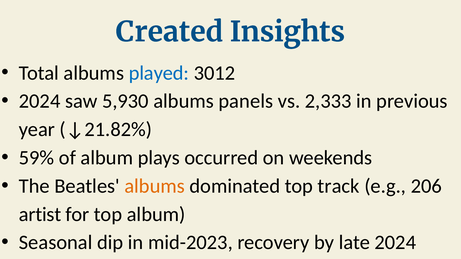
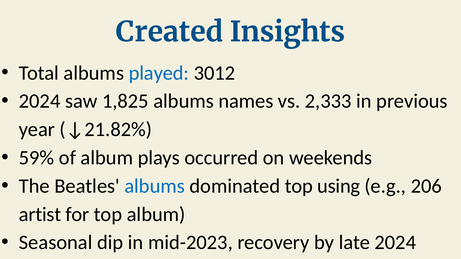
5,930: 5,930 -> 1,825
panels: panels -> names
albums at (155, 186) colour: orange -> blue
track: track -> using
